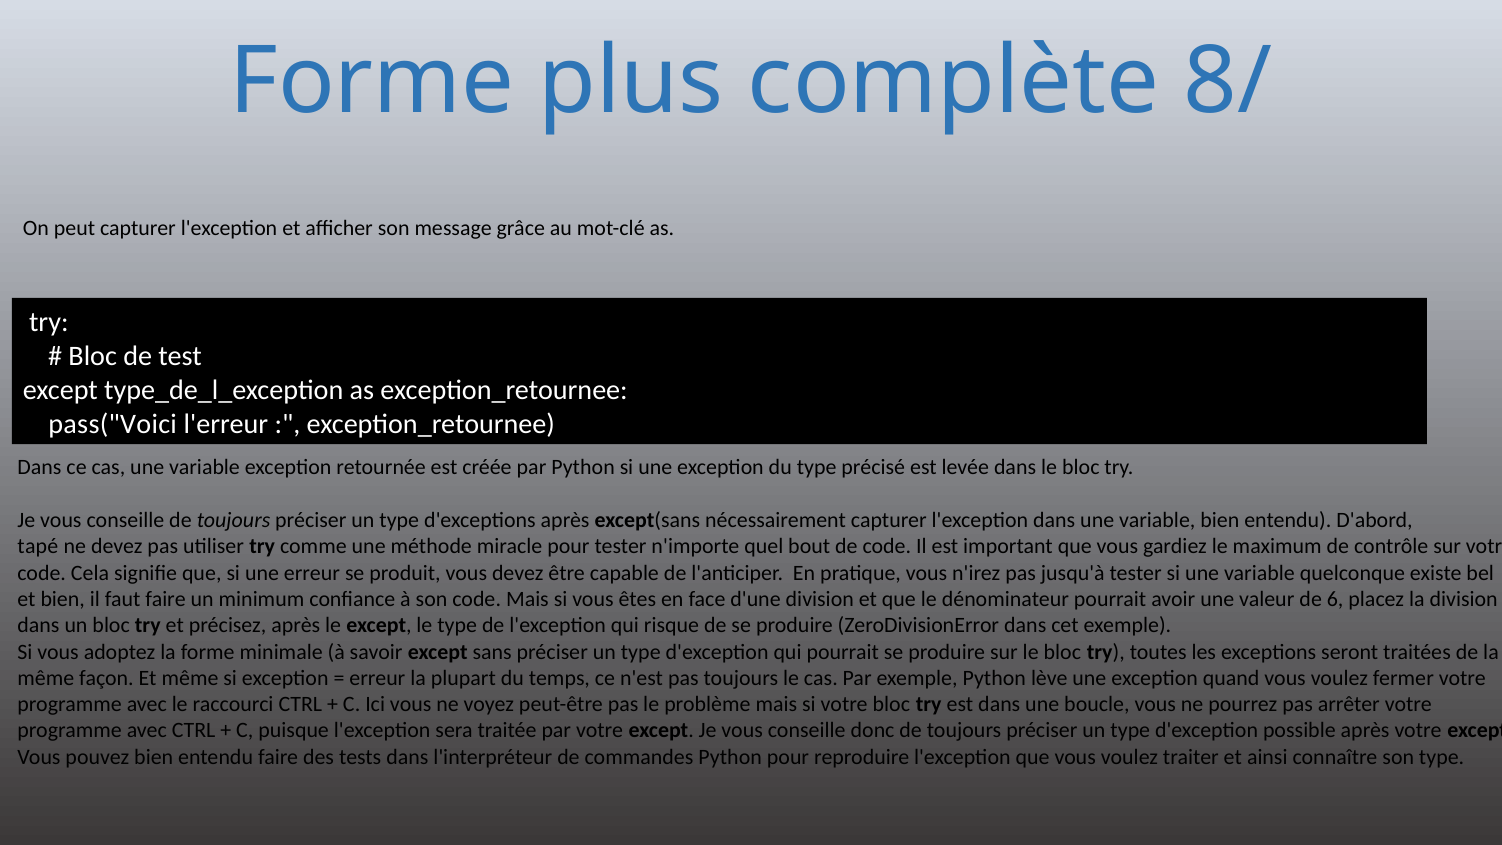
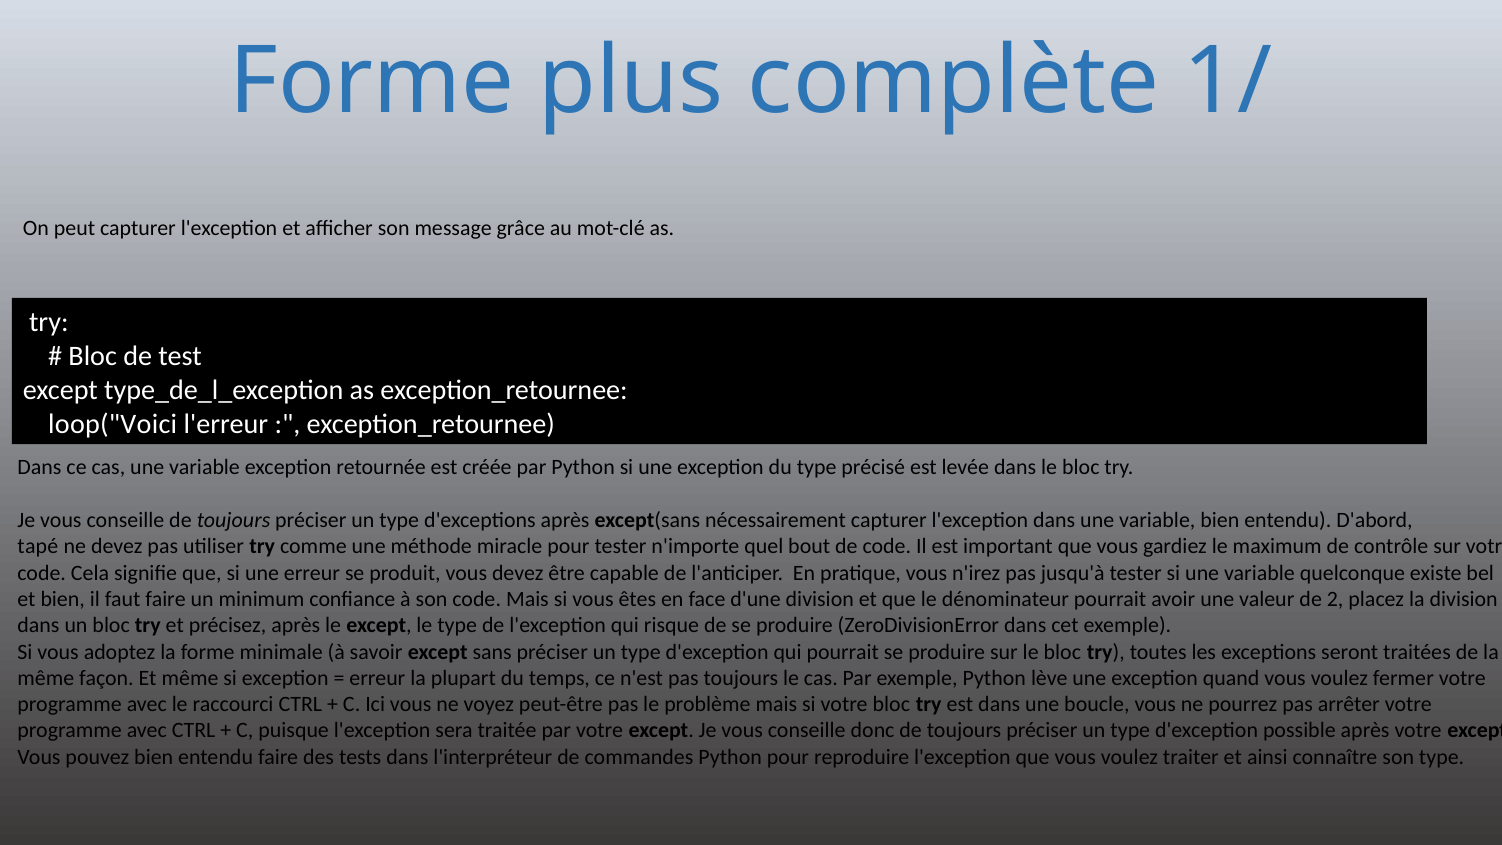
8/: 8/ -> 1/
pass("Voici: pass("Voici -> loop("Voici
6: 6 -> 2
